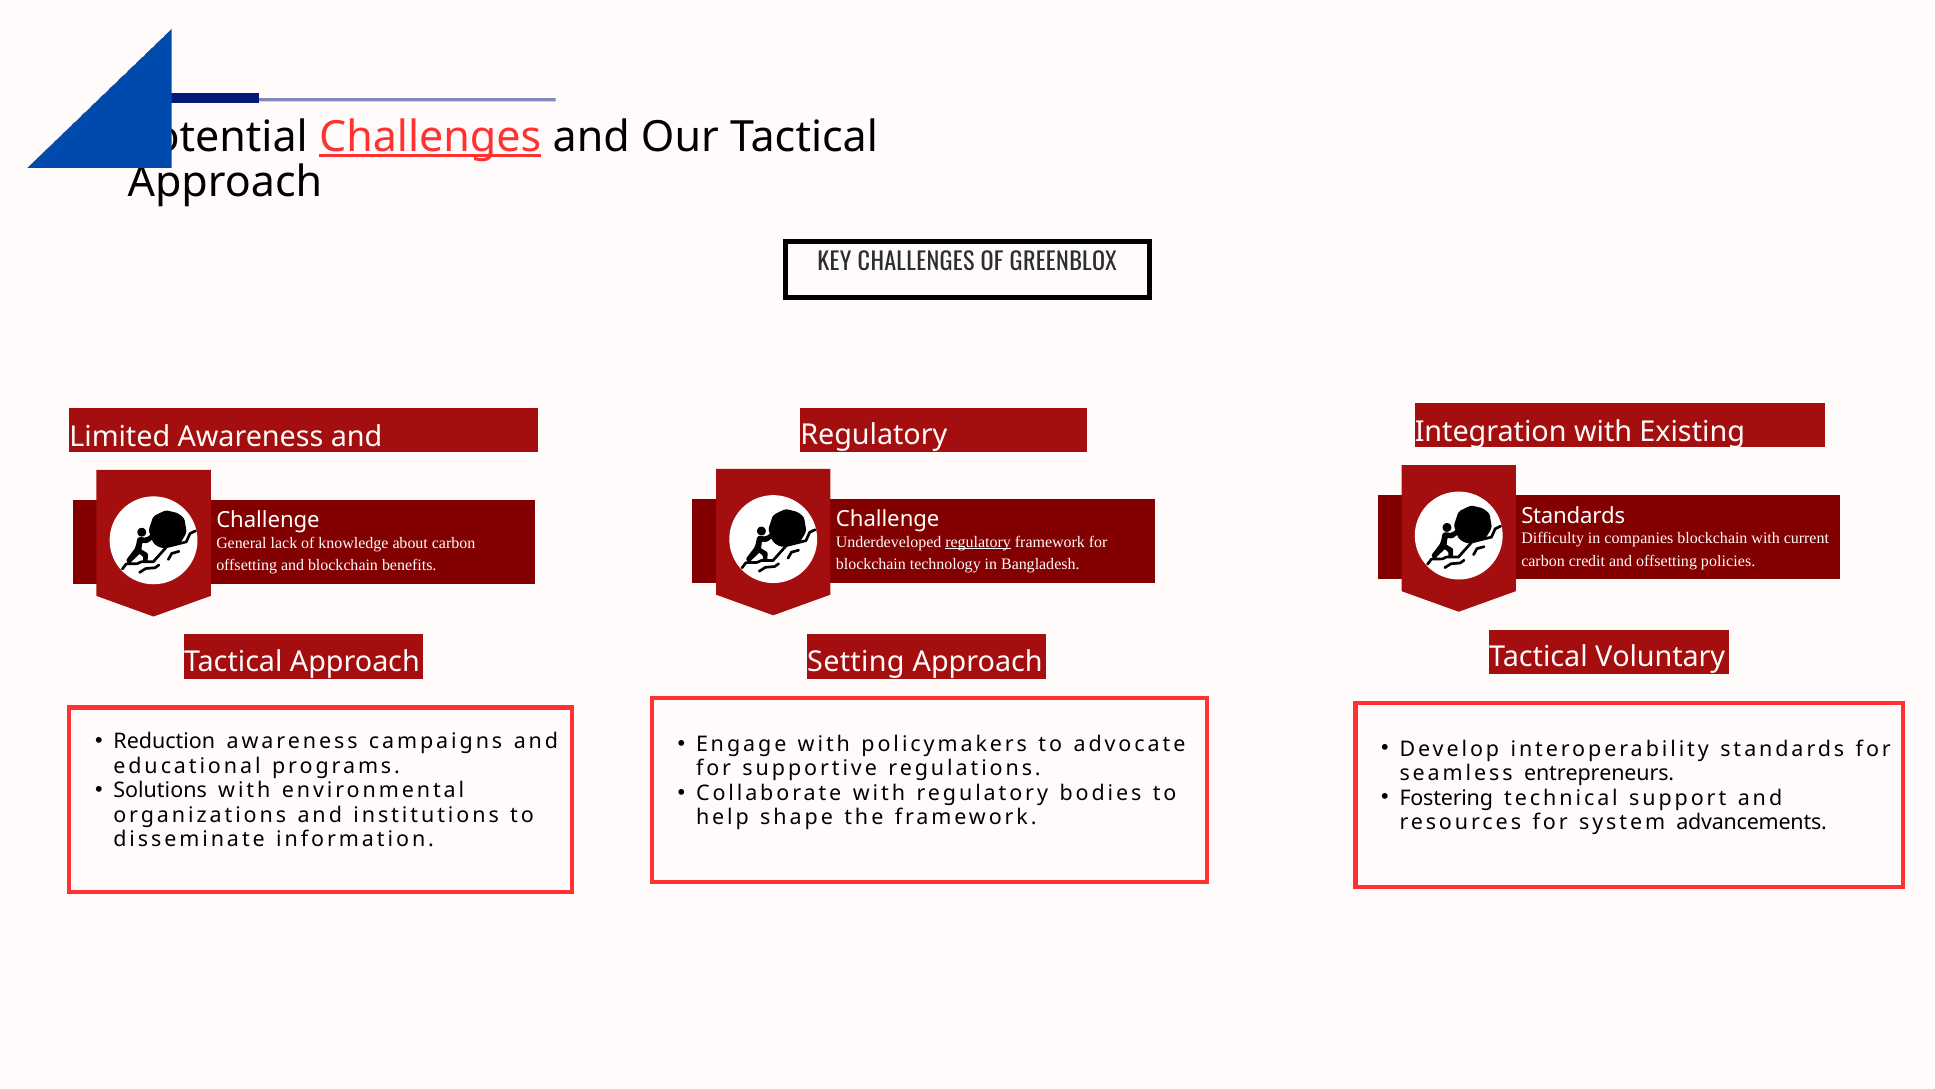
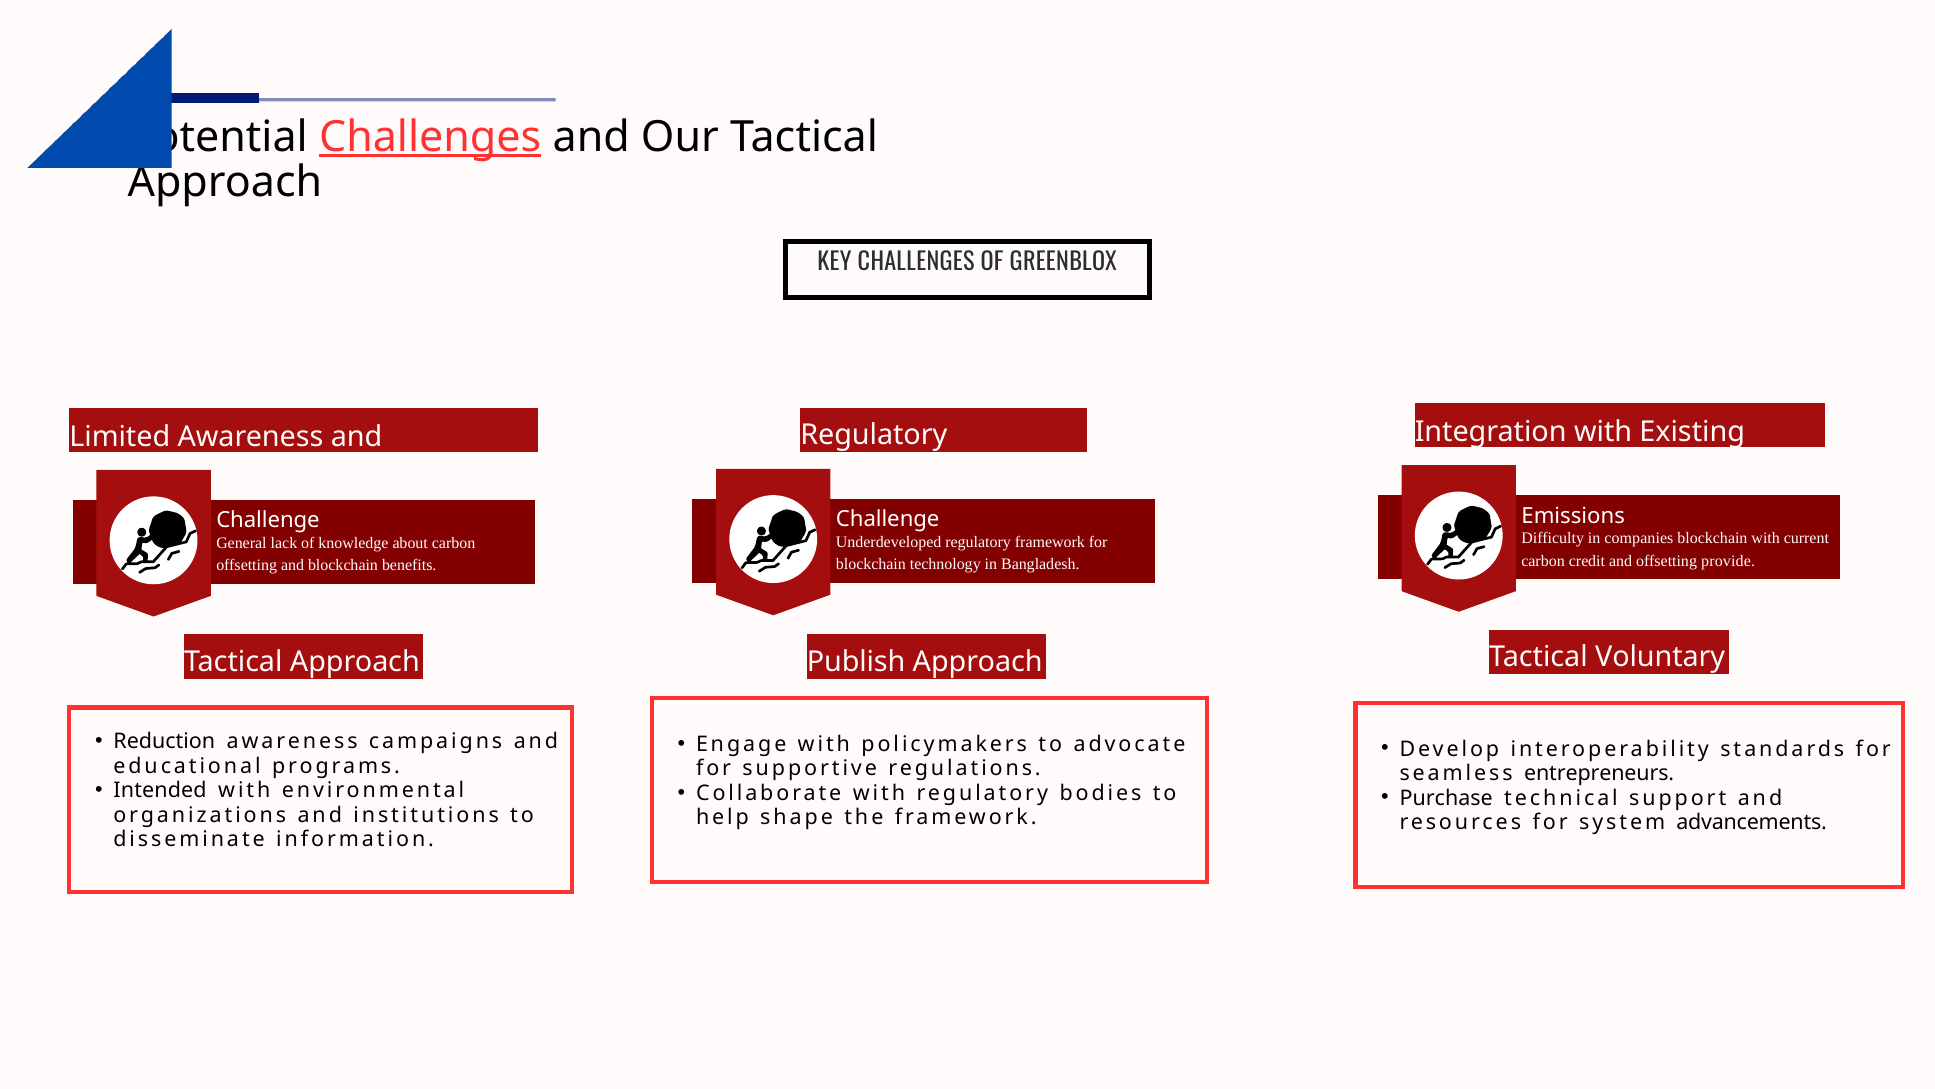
Standards at (1573, 516): Standards -> Emissions
regulatory at (978, 542) underline: present -> none
policies: policies -> provide
Setting: Setting -> Publish
Solutions: Solutions -> Intended
Fostering: Fostering -> Purchase
